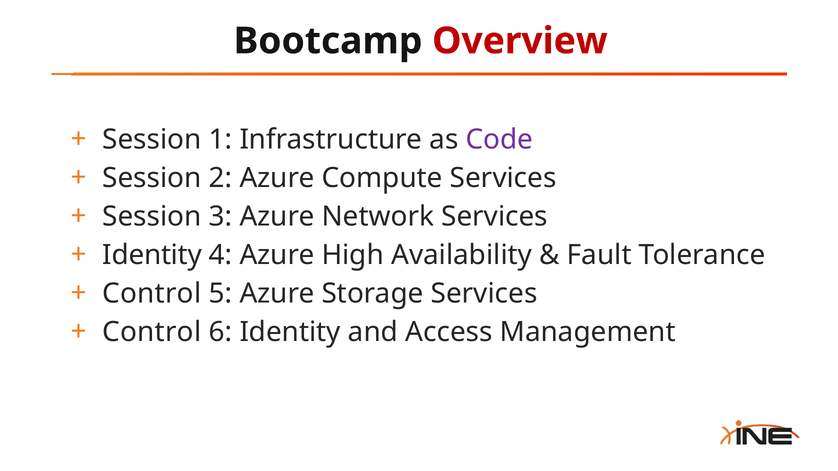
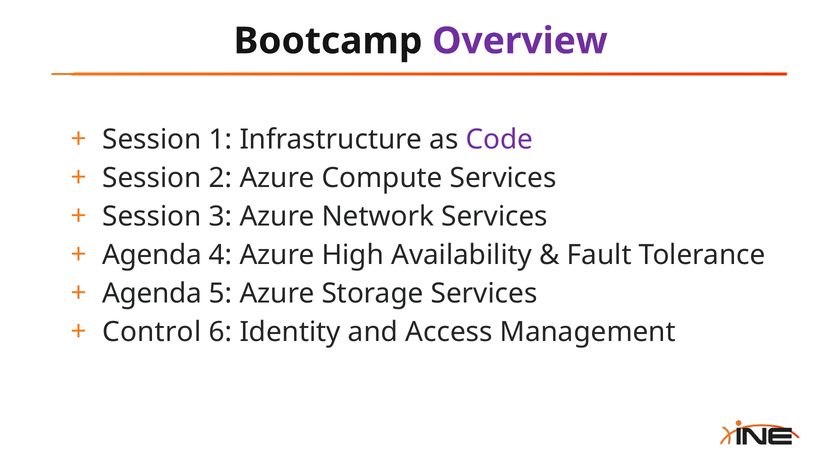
Overview colour: red -> purple
Identity at (152, 255): Identity -> Agenda
Control at (152, 294): Control -> Agenda
